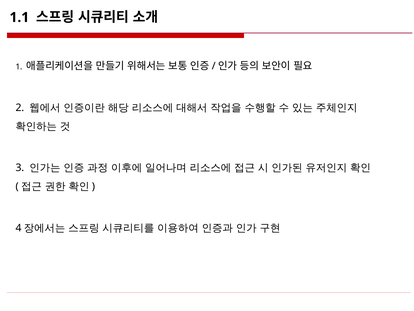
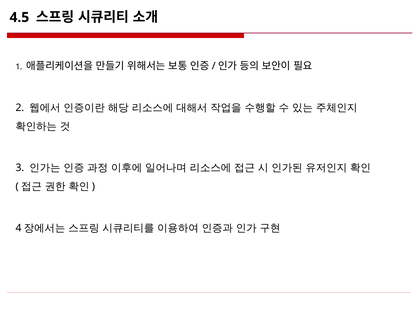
1.1: 1.1 -> 4.5
